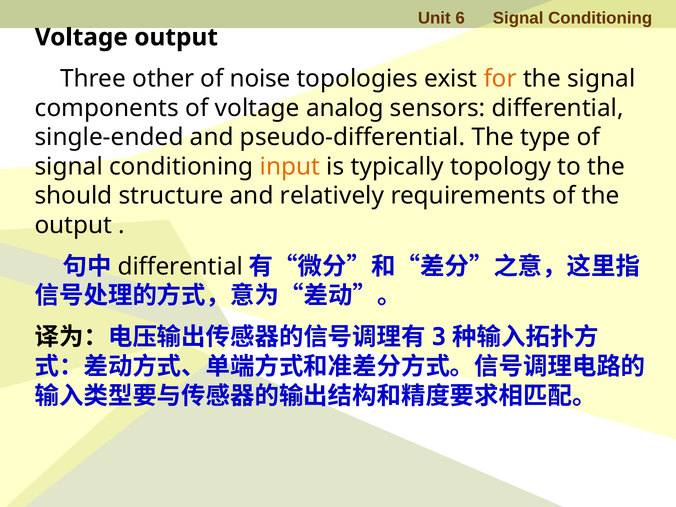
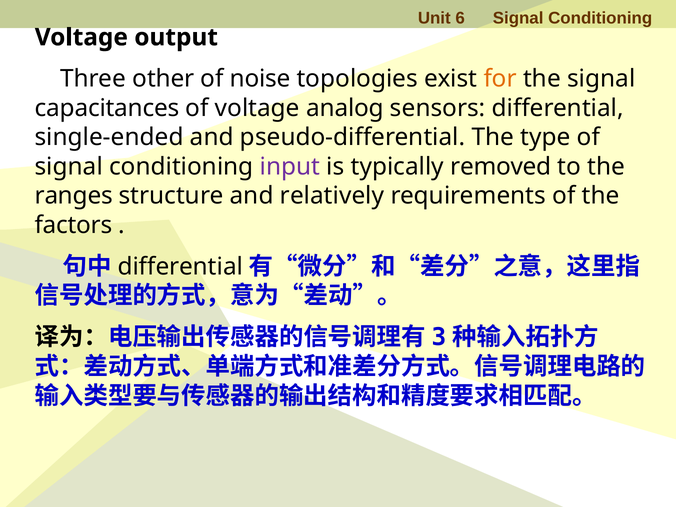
components: components -> capacitances
input colour: orange -> purple
topology: topology -> removed
should: should -> ranges
output at (73, 225): output -> factors
